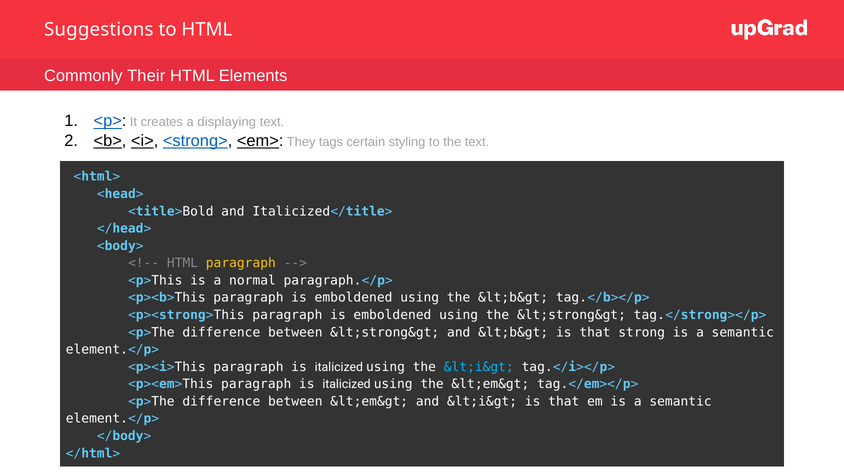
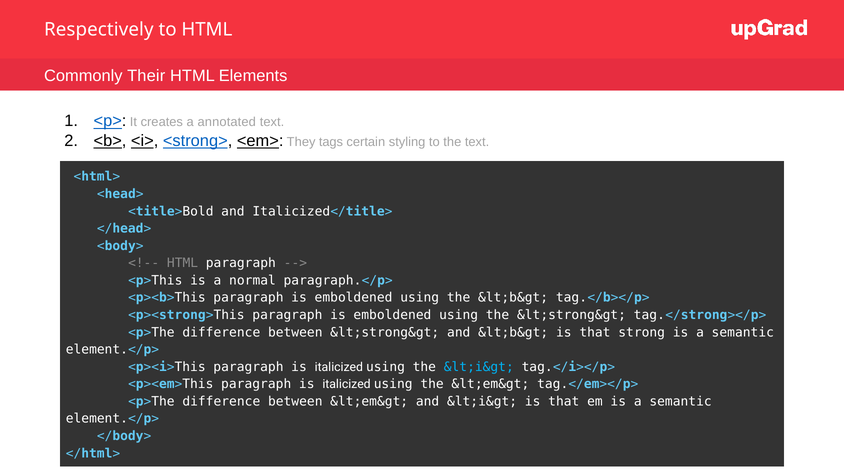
Suggestions: Suggestions -> Respectively
displaying: displaying -> annotated
paragraph at (241, 263) colour: yellow -> white
